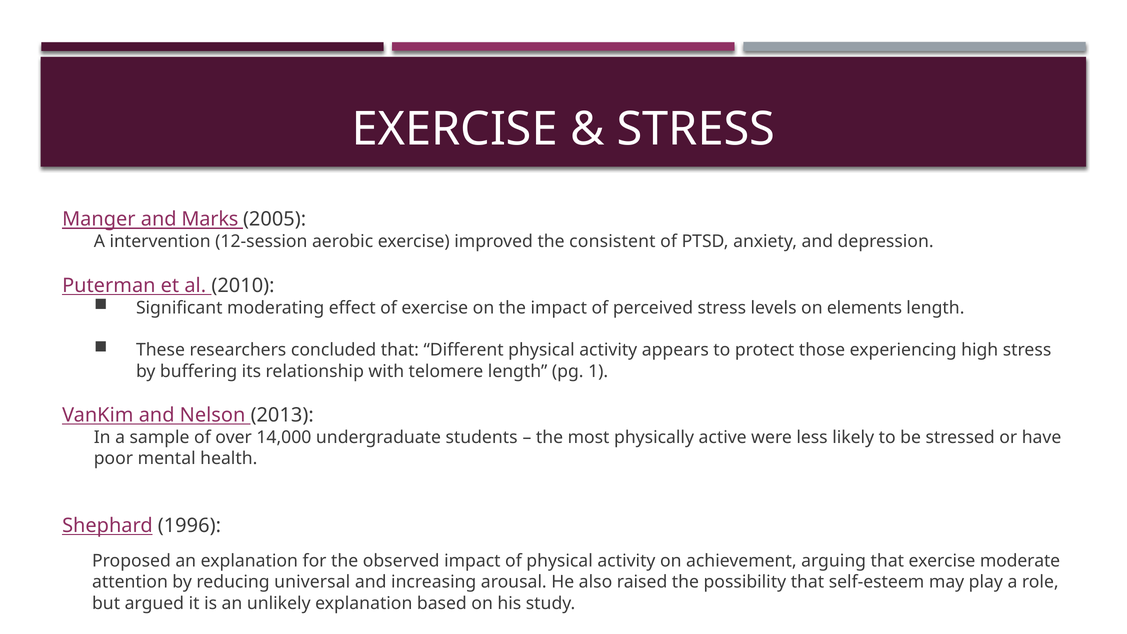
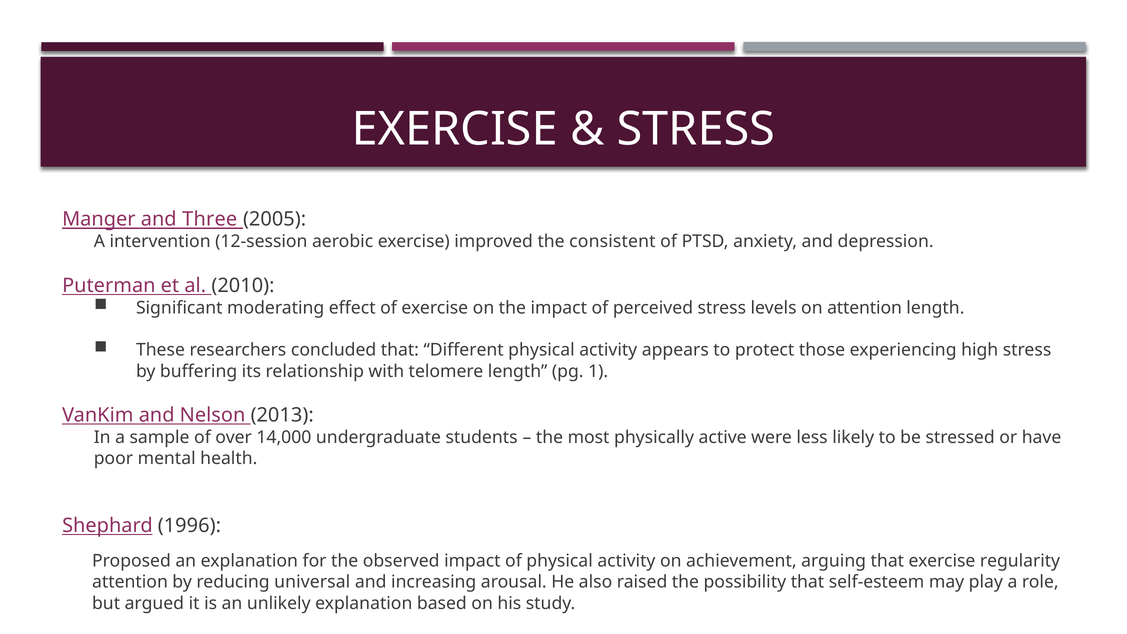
Marks: Marks -> Three
on elements: elements -> attention
moderate: moderate -> regularity
